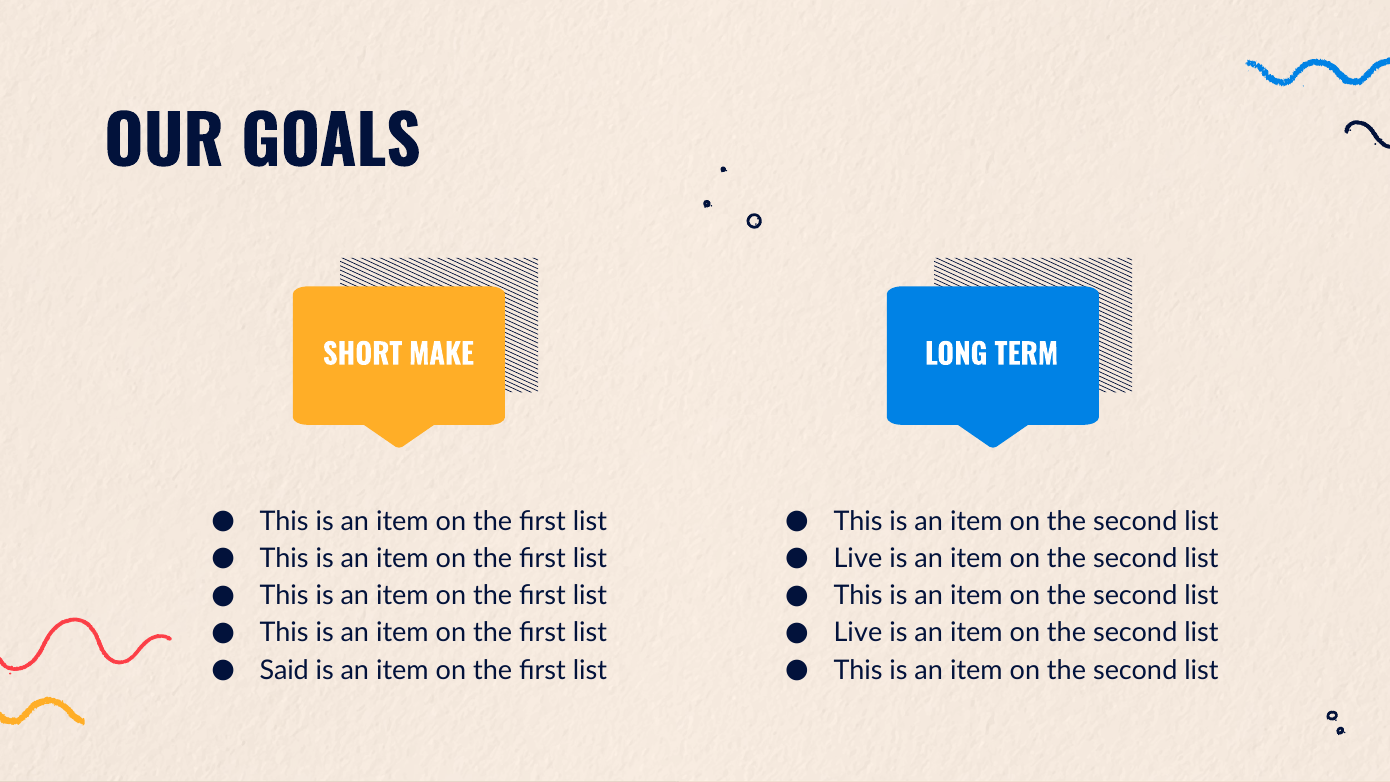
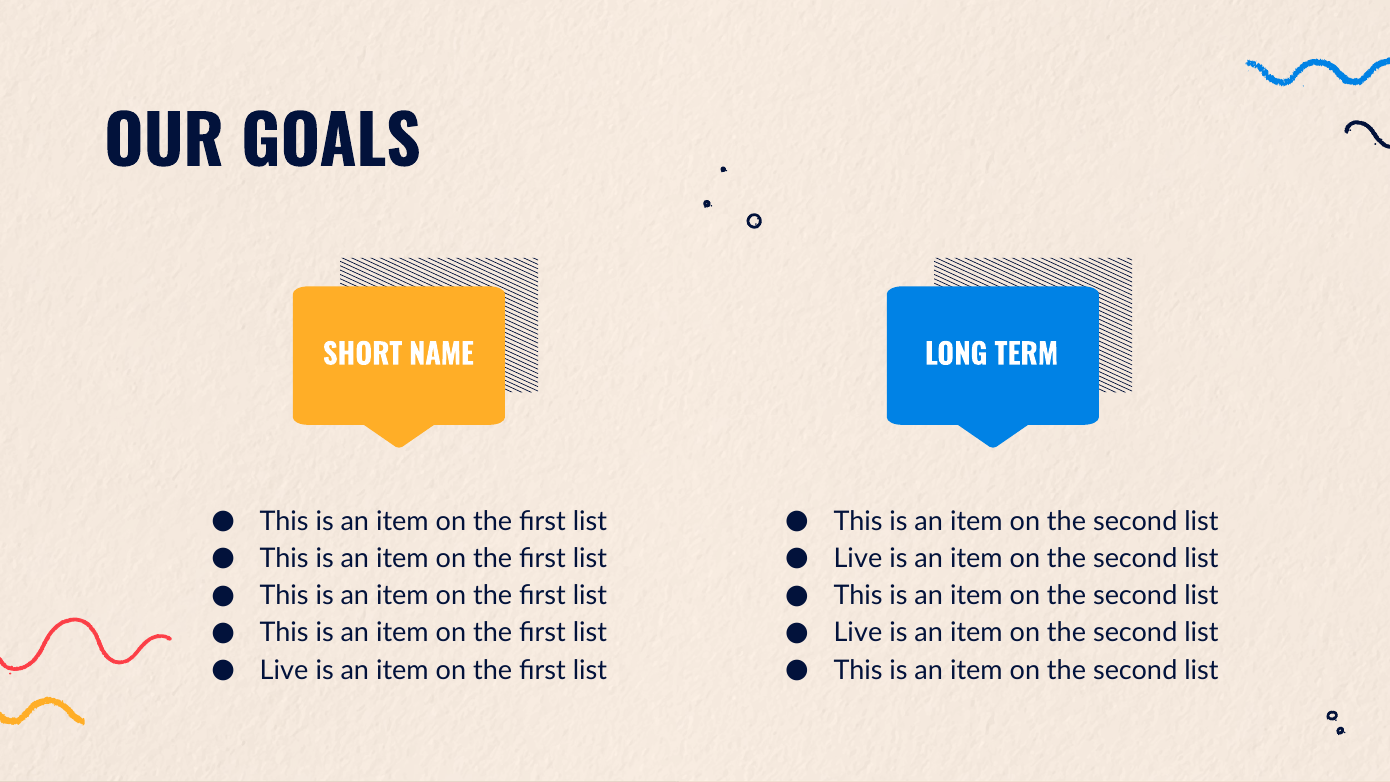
MAKE: MAKE -> NAME
Said at (284, 670): Said -> Live
